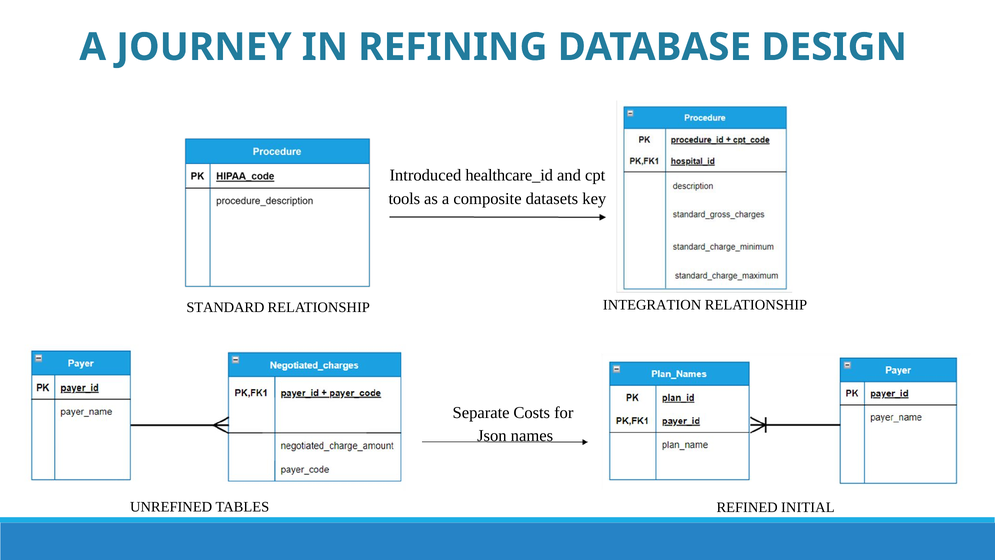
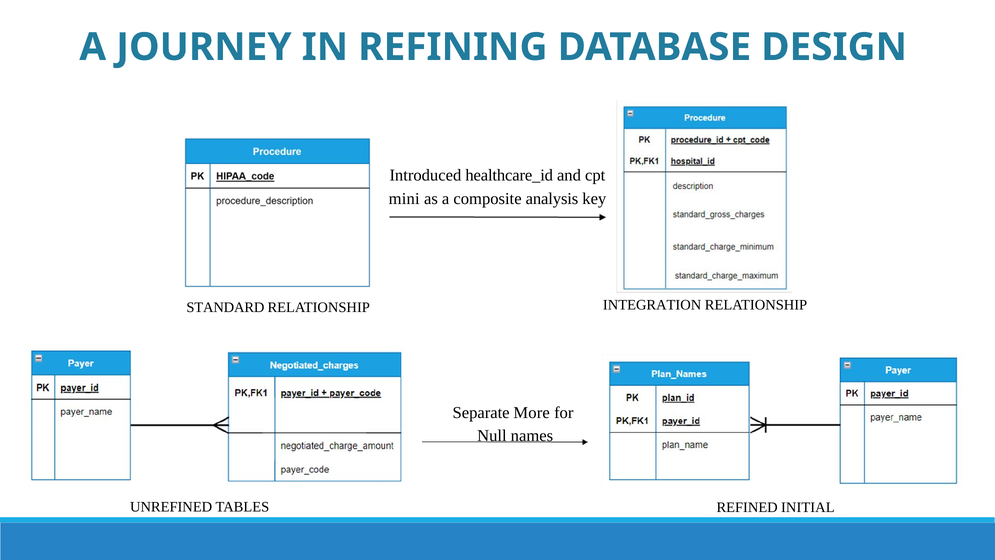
tools: tools -> mini
datasets: datasets -> analysis
Costs: Costs -> More
Json: Json -> Null
